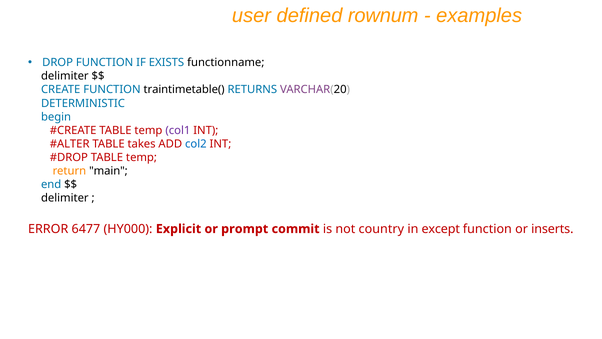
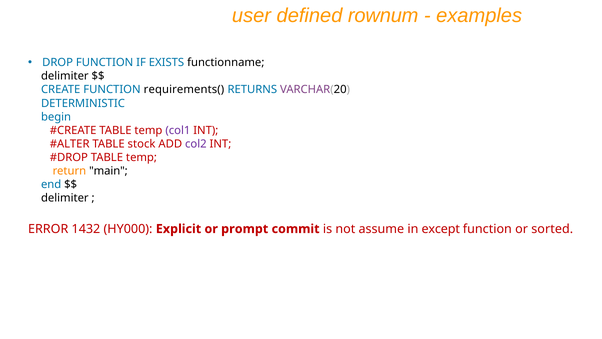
traintimetable(: traintimetable( -> requirements(
takes: takes -> stock
col2 colour: blue -> purple
6477: 6477 -> 1432
country: country -> assume
inserts: inserts -> sorted
